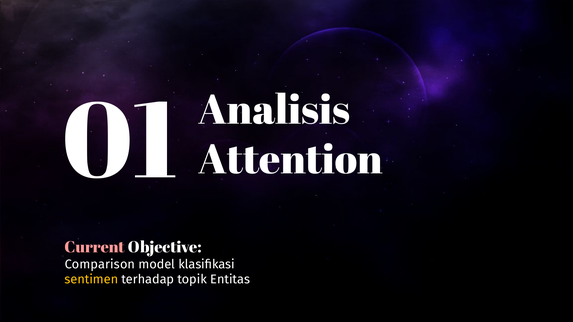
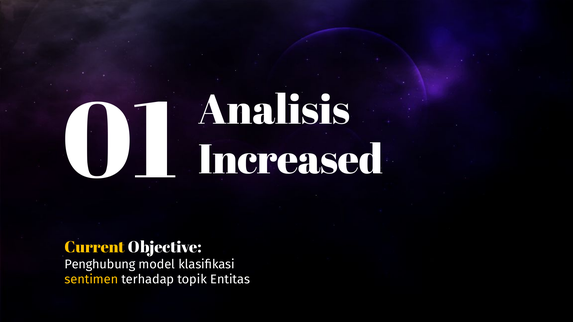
Attention: Attention -> Increased
Current colour: pink -> yellow
Comparison: Comparison -> Penghubung
